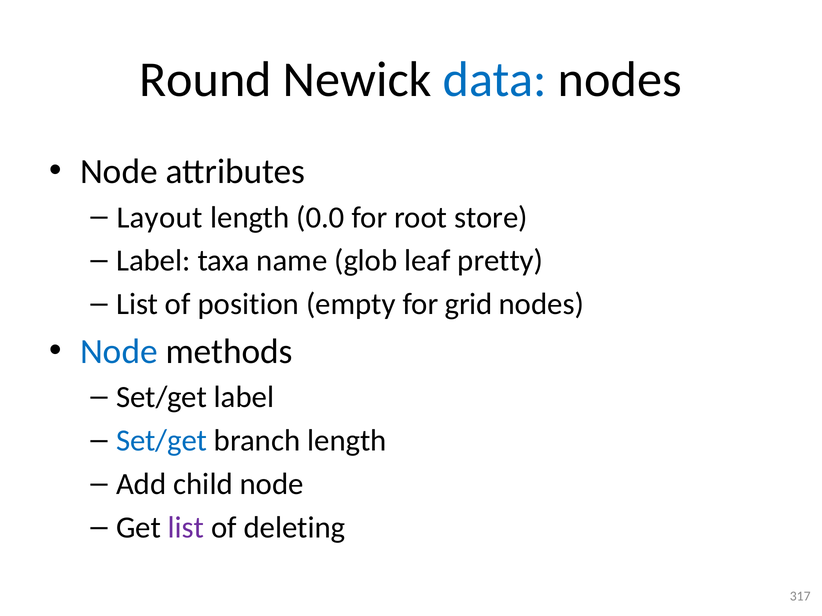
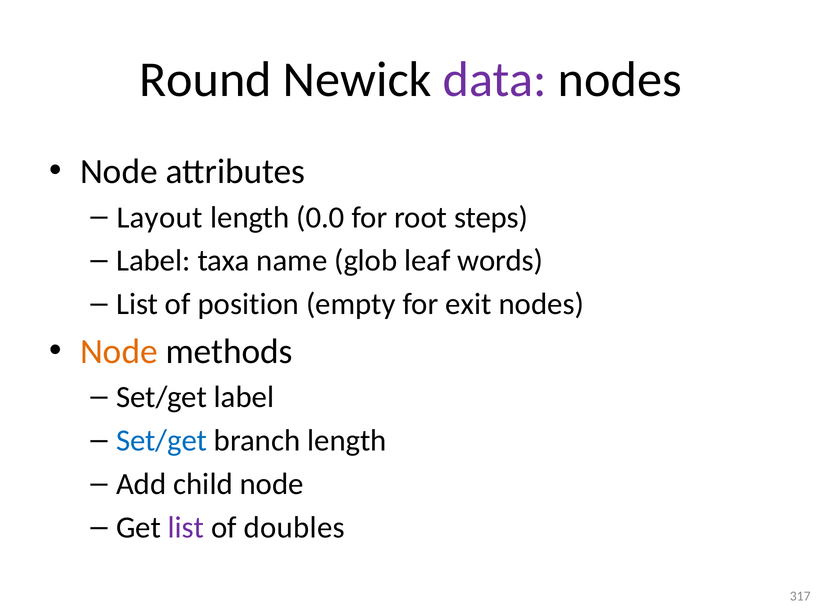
data colour: blue -> purple
store: store -> steps
pretty: pretty -> words
grid: grid -> exit
Node at (119, 352) colour: blue -> orange
deleting: deleting -> doubles
